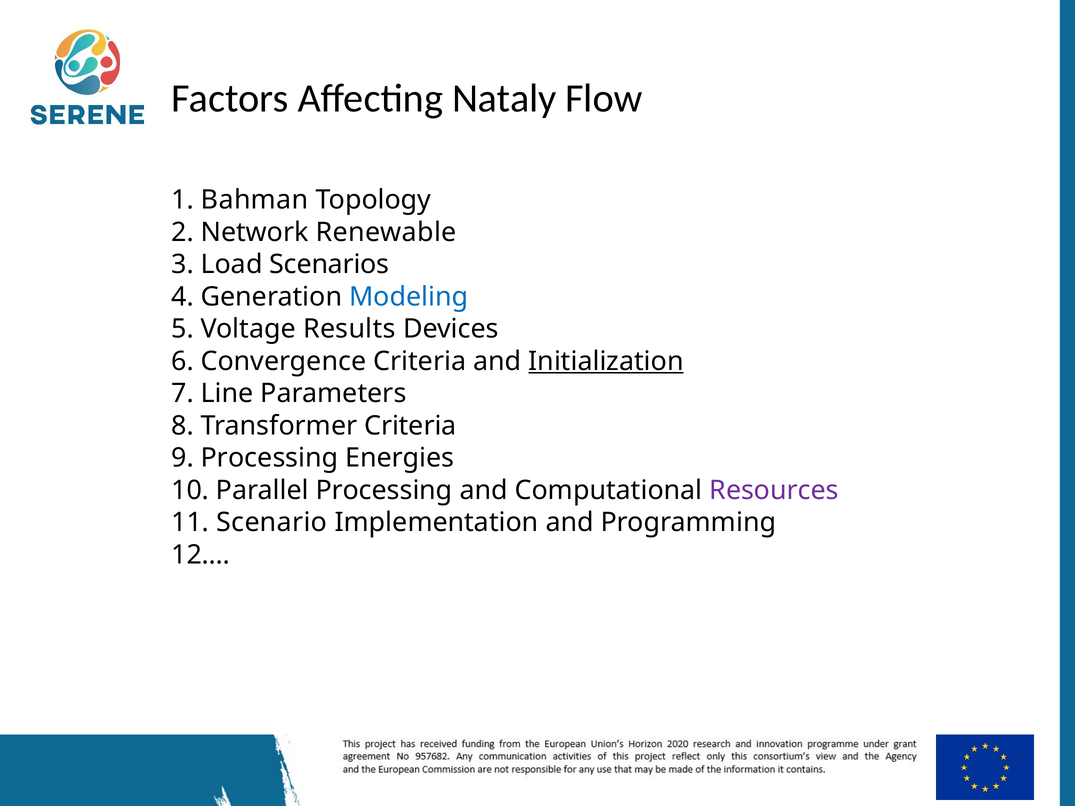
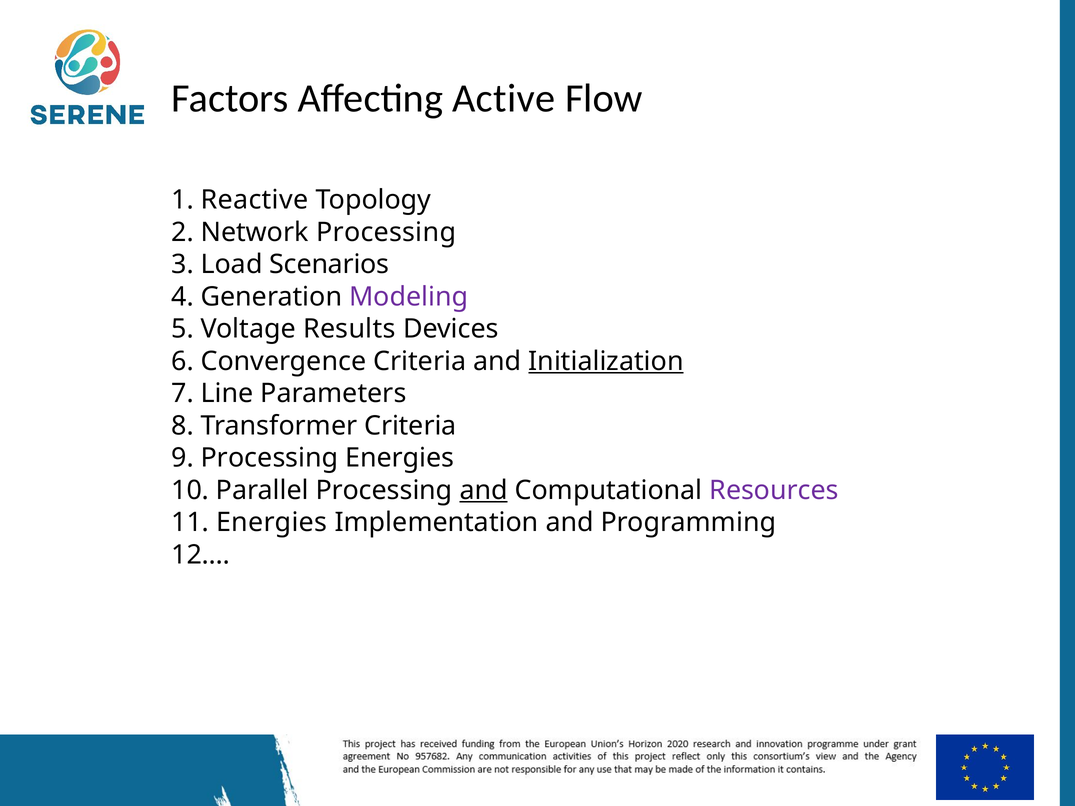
Nataly: Nataly -> Active
Bahman: Bahman -> Reactive
Network Renewable: Renewable -> Processing
Modeling colour: blue -> purple
and at (484, 490) underline: none -> present
Scenario at (272, 523): Scenario -> Energies
